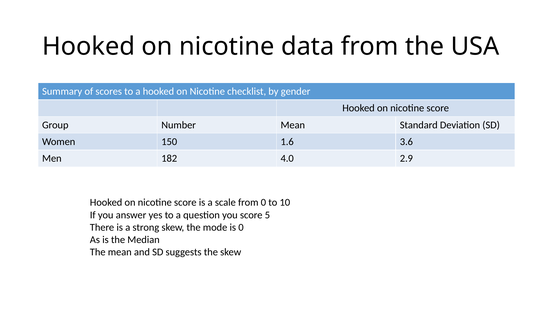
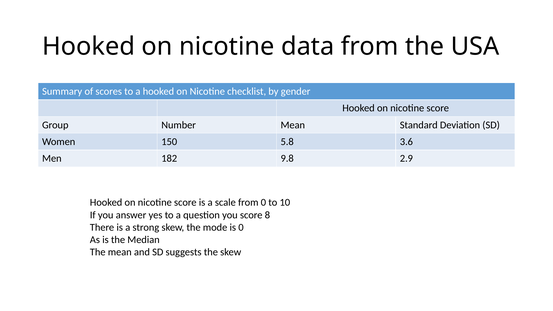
1.6: 1.6 -> 5.8
4.0: 4.0 -> 9.8
5: 5 -> 8
